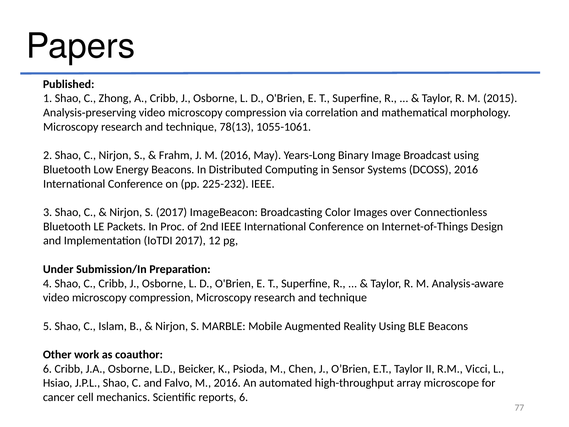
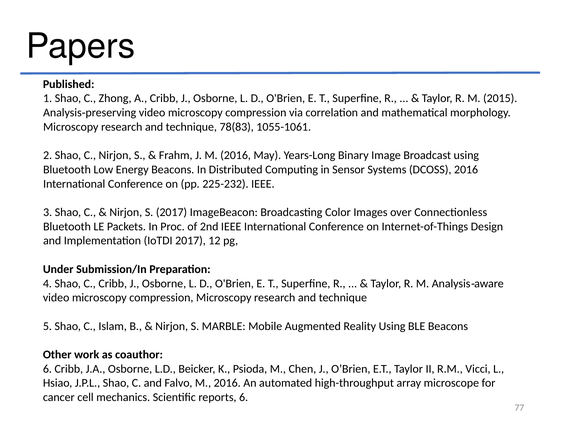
78(13: 78(13 -> 78(83
